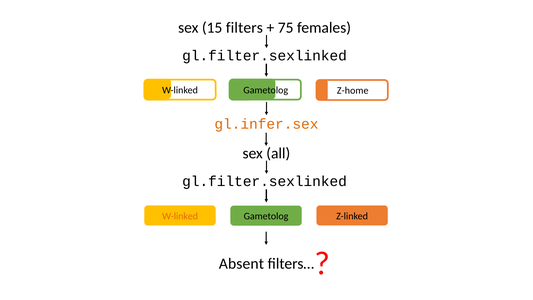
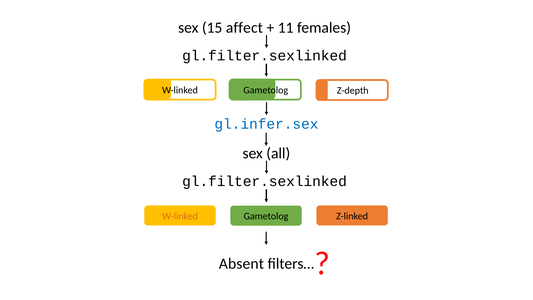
filters: filters -> affect
75: 75 -> 11
Z-home: Z-home -> Z-depth
gl.infer.sex colour: orange -> blue
